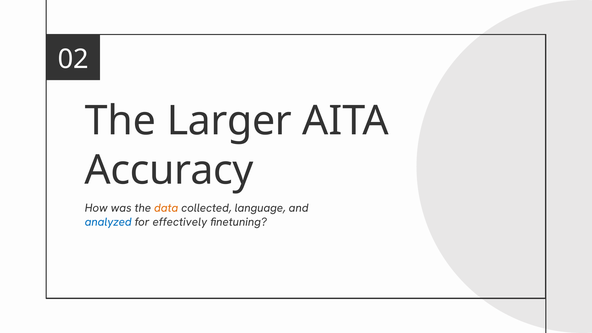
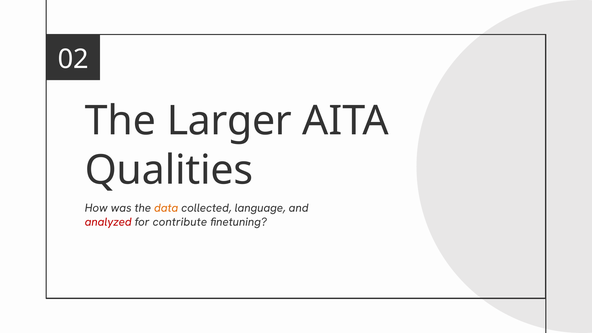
Accuracy: Accuracy -> Qualities
analyzed colour: blue -> red
effectively: effectively -> contribute
